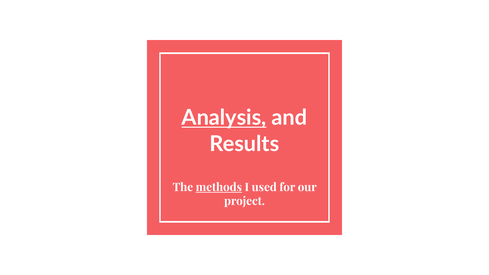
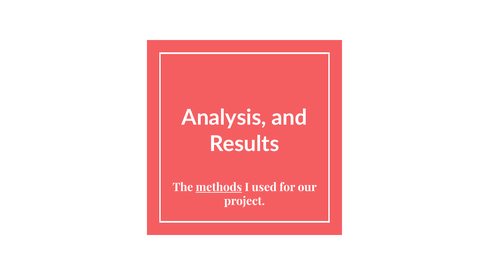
Analysis underline: present -> none
